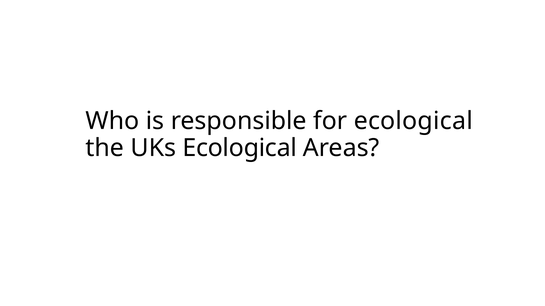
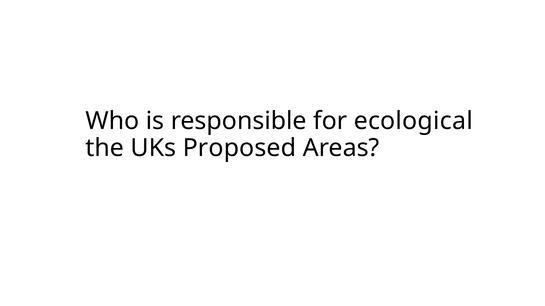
UKs Ecological: Ecological -> Proposed
